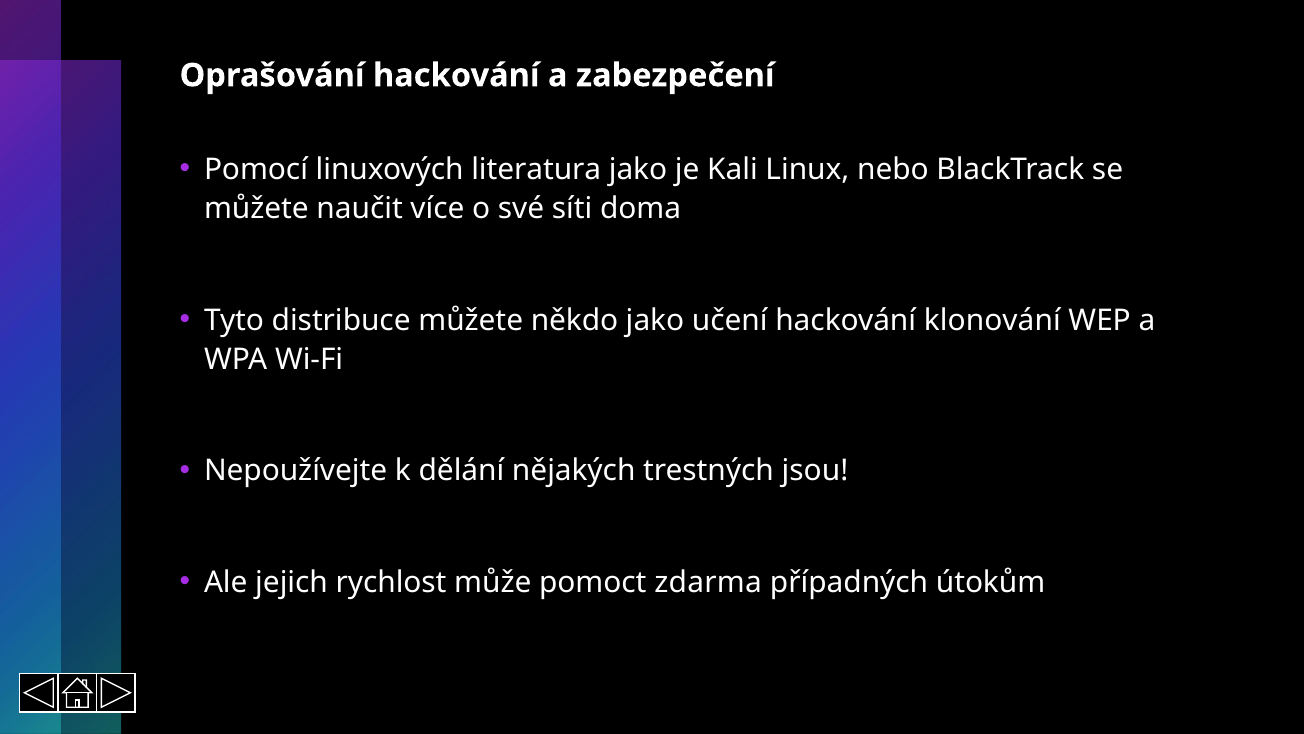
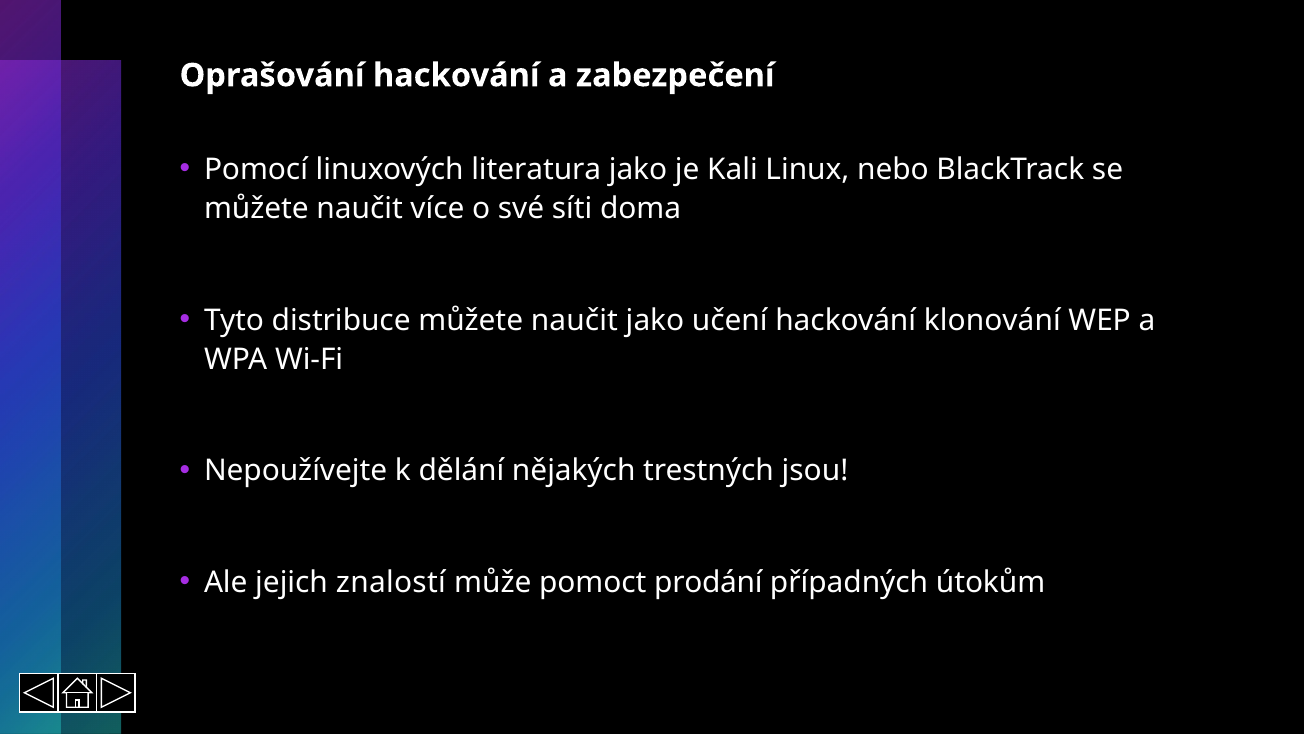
distribuce můžete někdo: někdo -> naučit
rychlost: rychlost -> znalostí
zdarma: zdarma -> prodání
